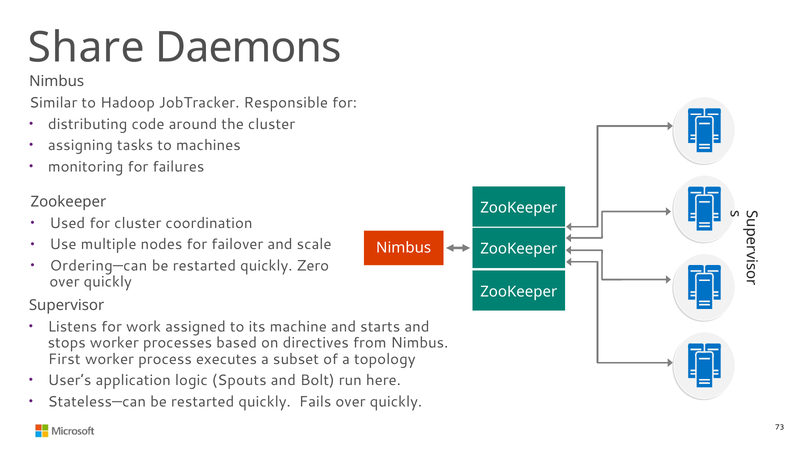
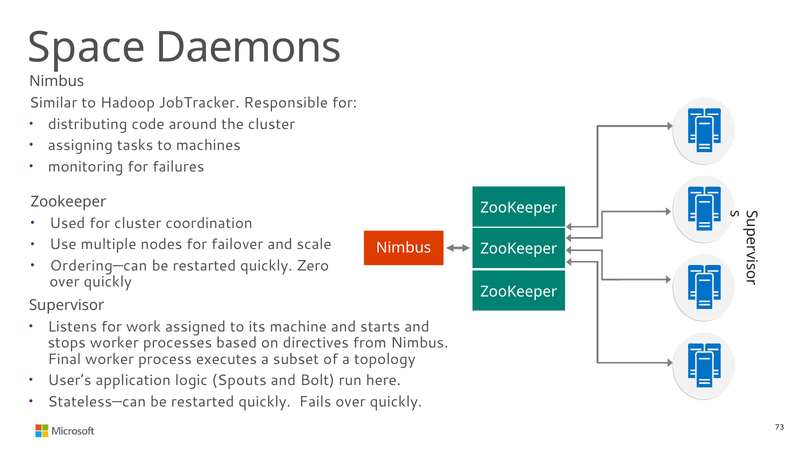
Share: Share -> Space
First: First -> Final
